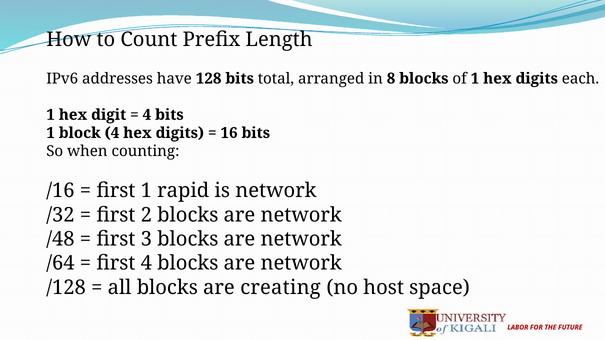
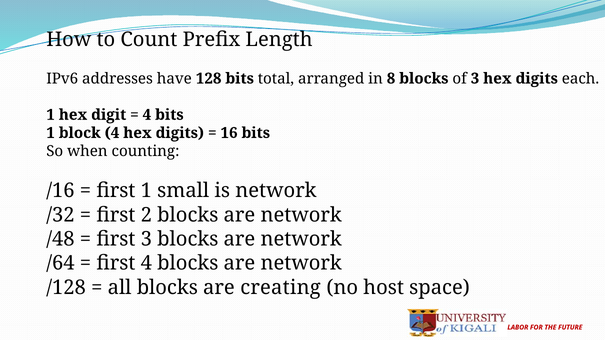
of 1: 1 -> 3
rapid: rapid -> small
